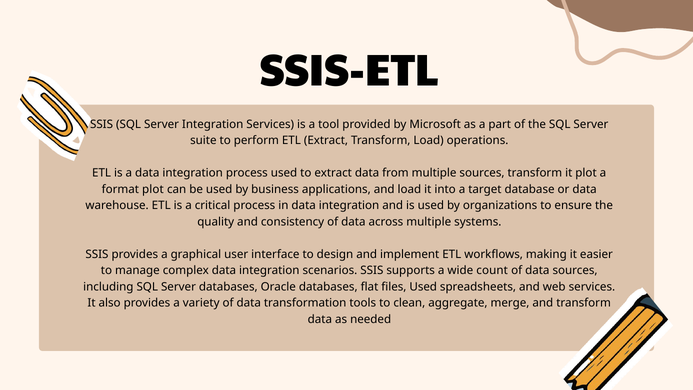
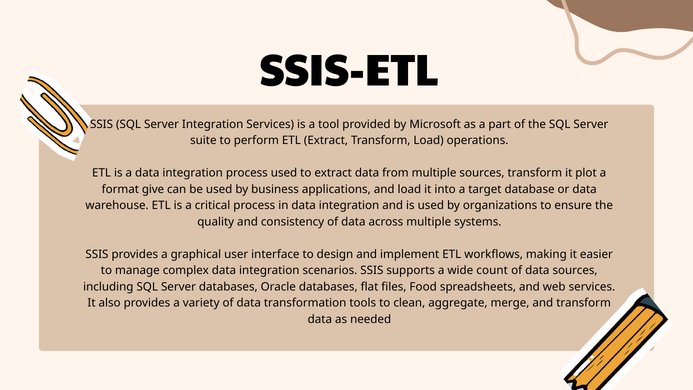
format plot: plot -> give
files Used: Used -> Food
